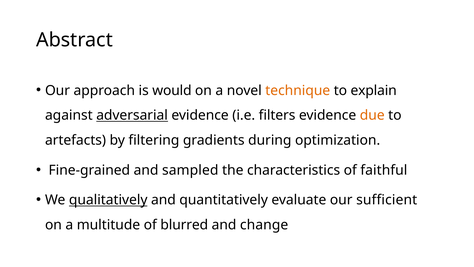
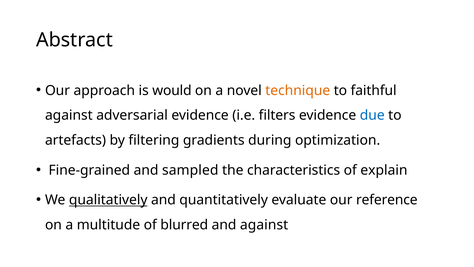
explain: explain -> faithful
adversarial underline: present -> none
due colour: orange -> blue
faithful: faithful -> explain
sufficient: sufficient -> reference
and change: change -> against
